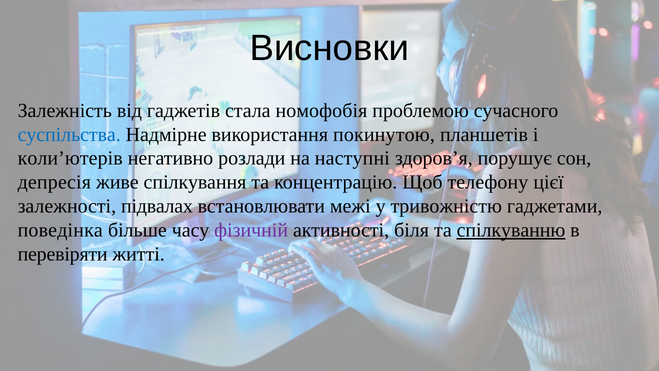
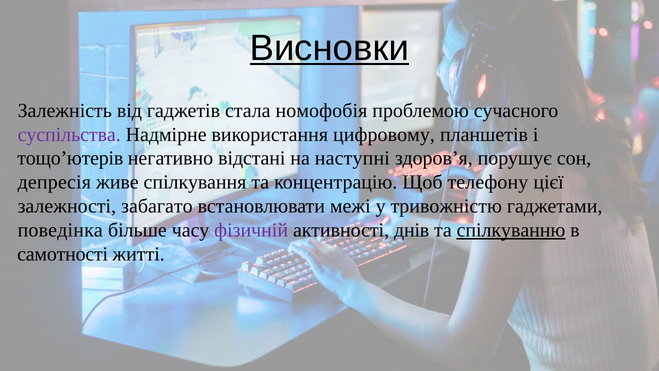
Висновки underline: none -> present
суспільства colour: blue -> purple
покинутою: покинутою -> цифровому
коли’ютерів: коли’ютерів -> тощо’ютерів
розлади: розлади -> відстані
підвалах: підвалах -> забагато
біля: біля -> днів
перевіряти: перевіряти -> самотності
